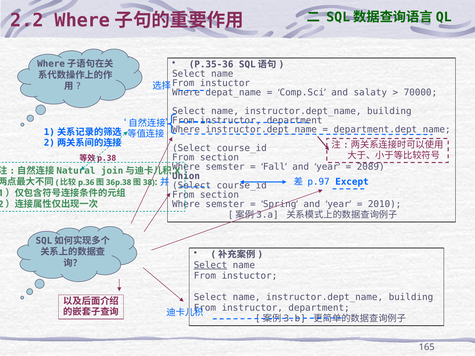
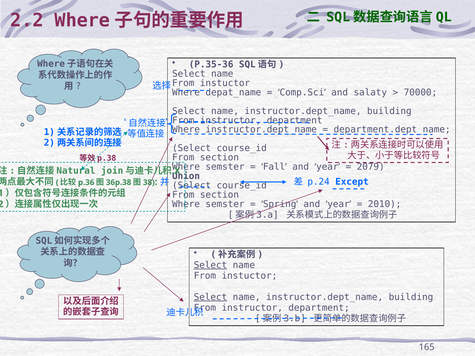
2089: 2089 -> 2079
p.97: p.97 -> p.24
Select at (210, 297) underline: none -> present
